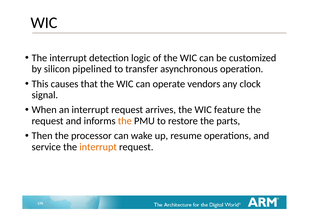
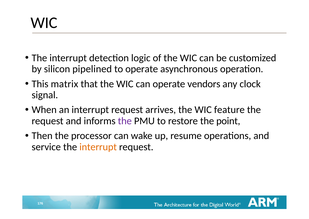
to transfer: transfer -> operate
causes: causes -> matrix
the at (125, 121) colour: orange -> purple
parts: parts -> point
